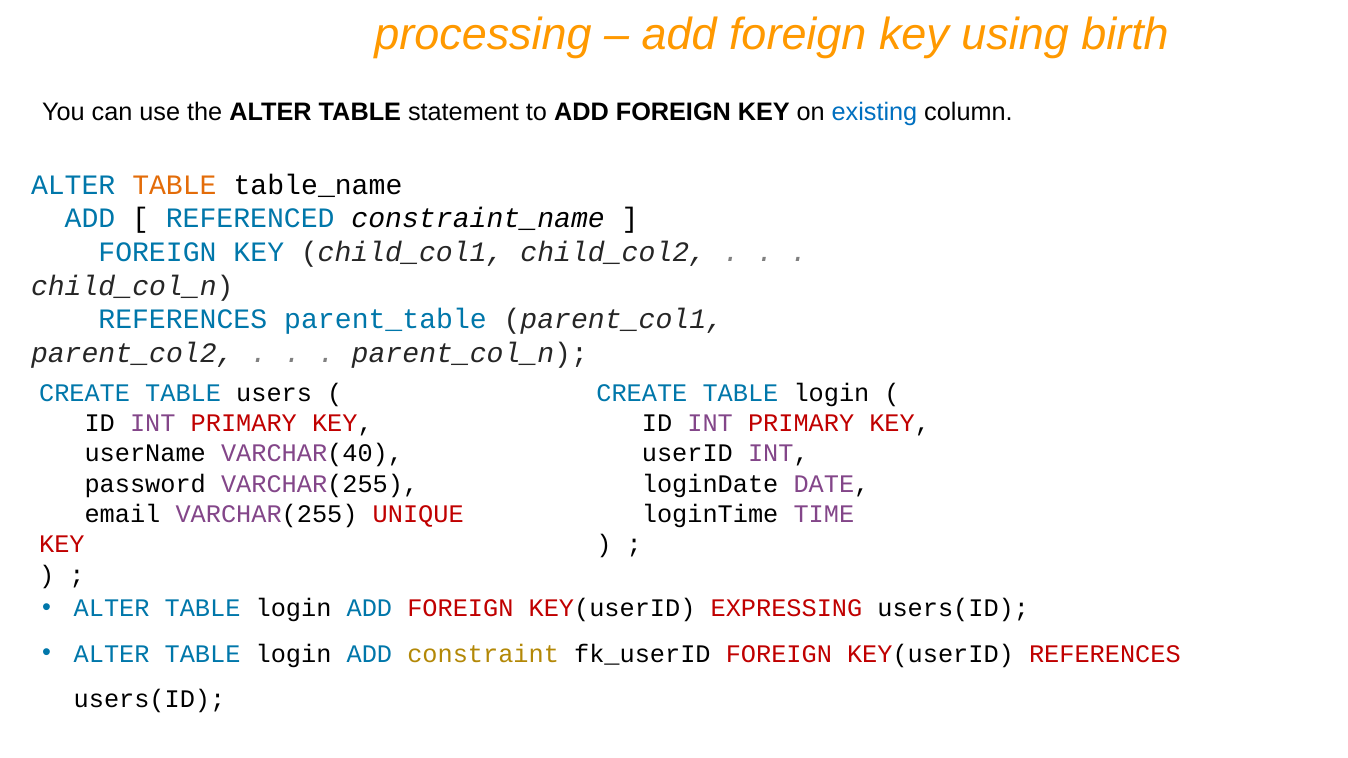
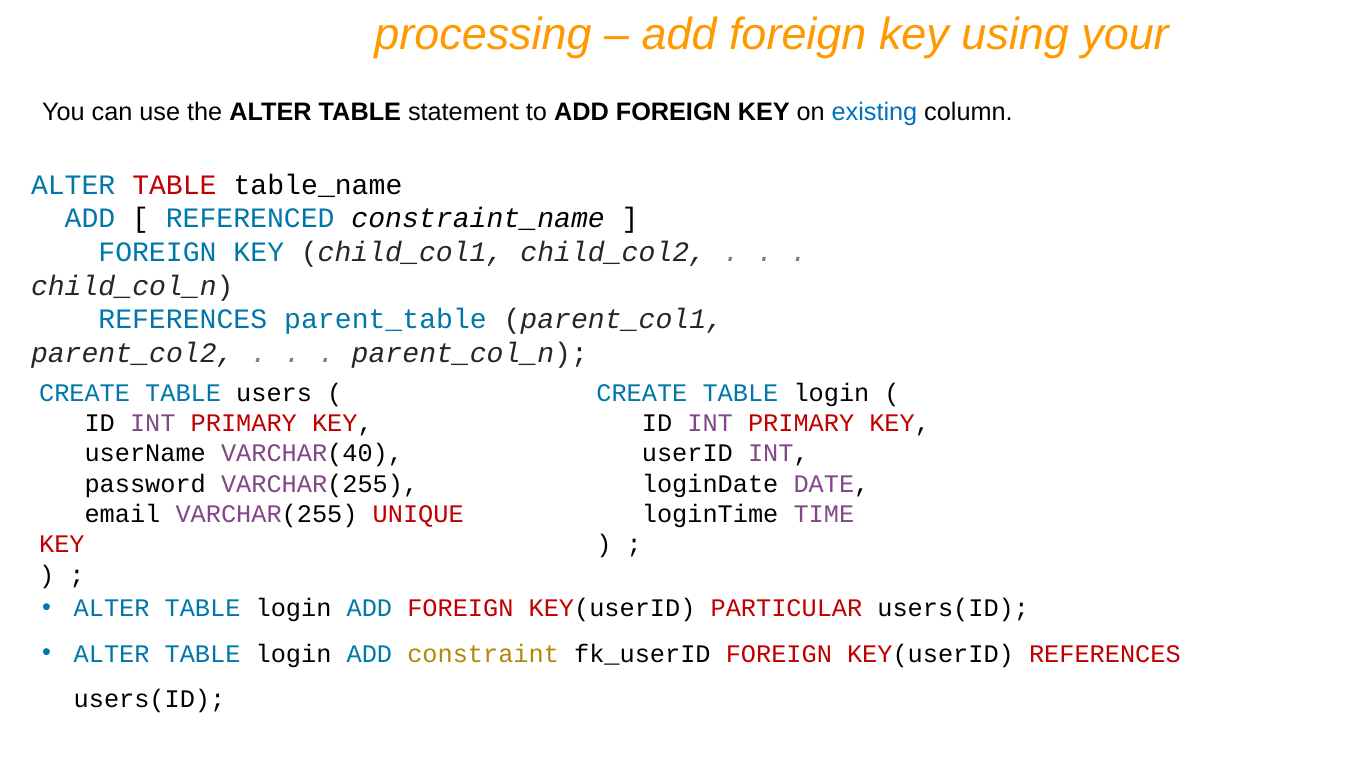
birth: birth -> your
TABLE at (174, 185) colour: orange -> red
EXPRESSING: EXPRESSING -> PARTICULAR
